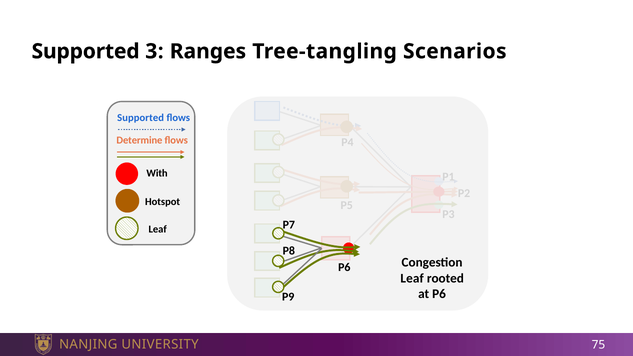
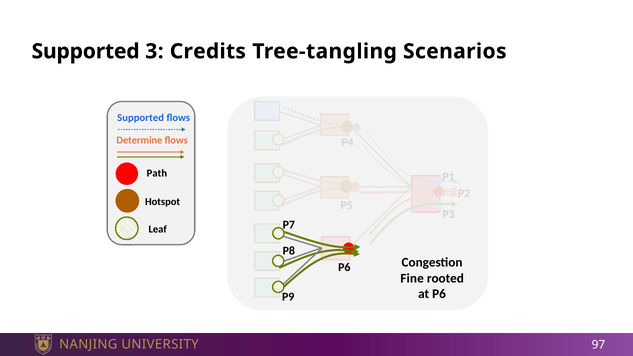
Ranges: Ranges -> Credits
With: With -> Path
Leaf at (412, 278): Leaf -> Fine
75: 75 -> 97
